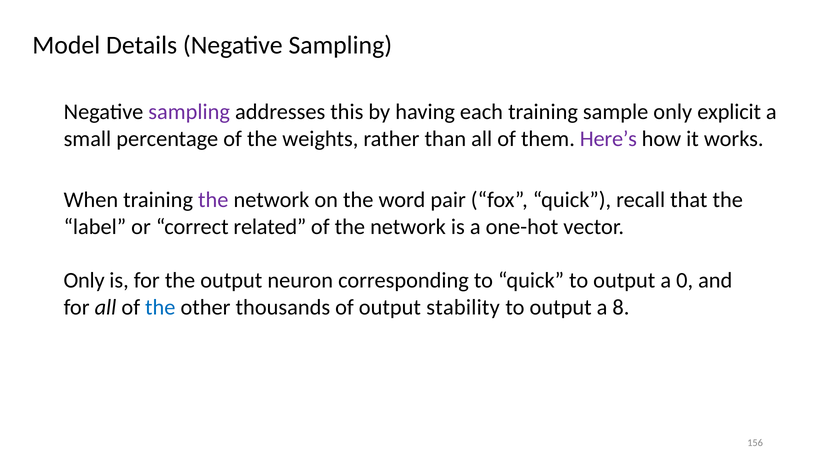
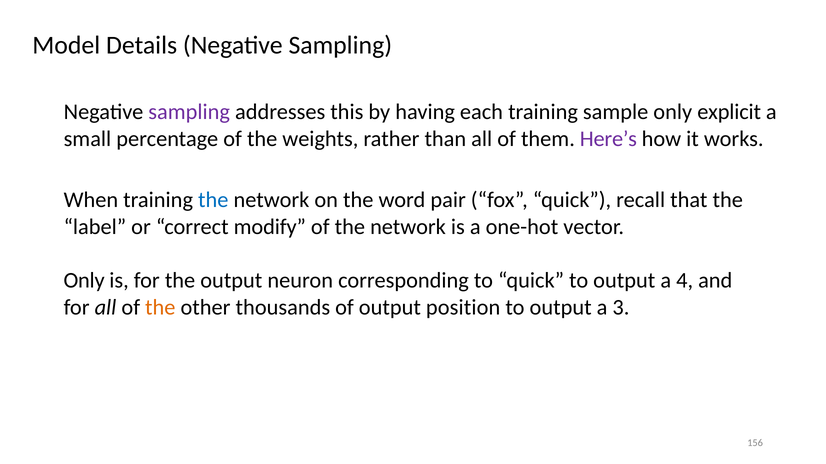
the at (213, 200) colour: purple -> blue
related: related -> modify
0: 0 -> 4
the at (160, 308) colour: blue -> orange
stability: stability -> position
8: 8 -> 3
